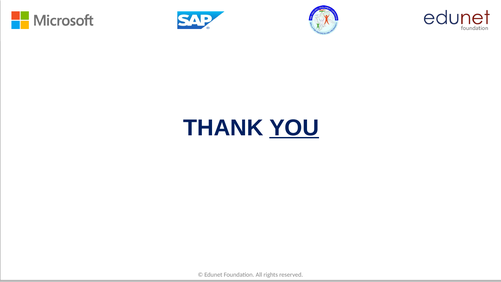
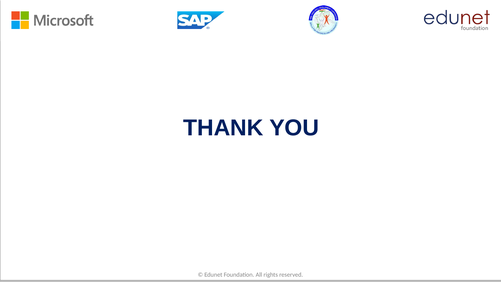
YOU underline: present -> none
